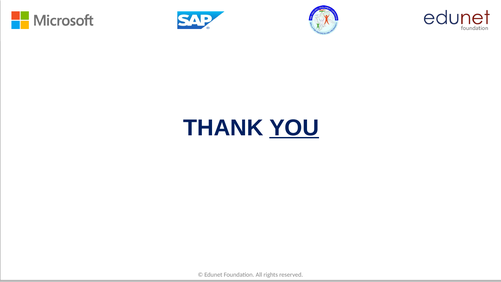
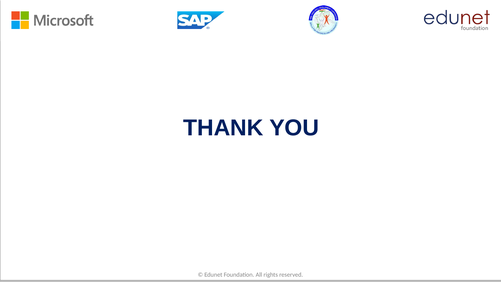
YOU underline: present -> none
